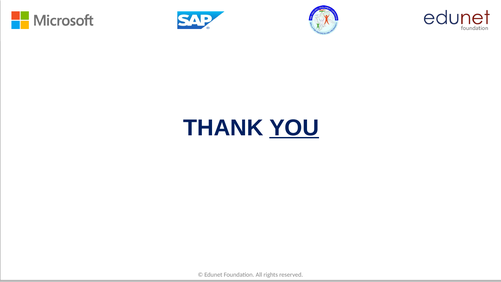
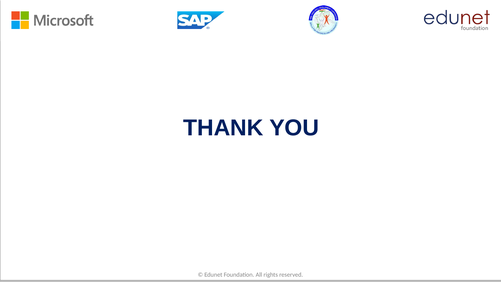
YOU underline: present -> none
